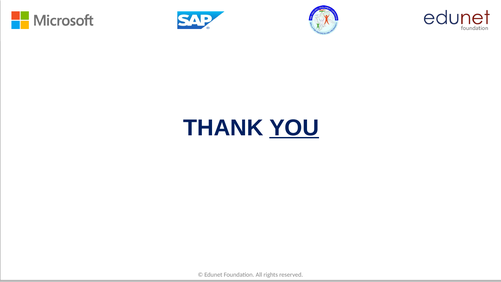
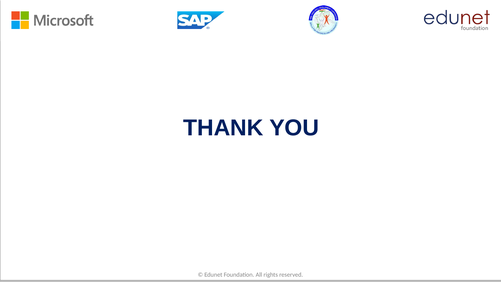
YOU underline: present -> none
